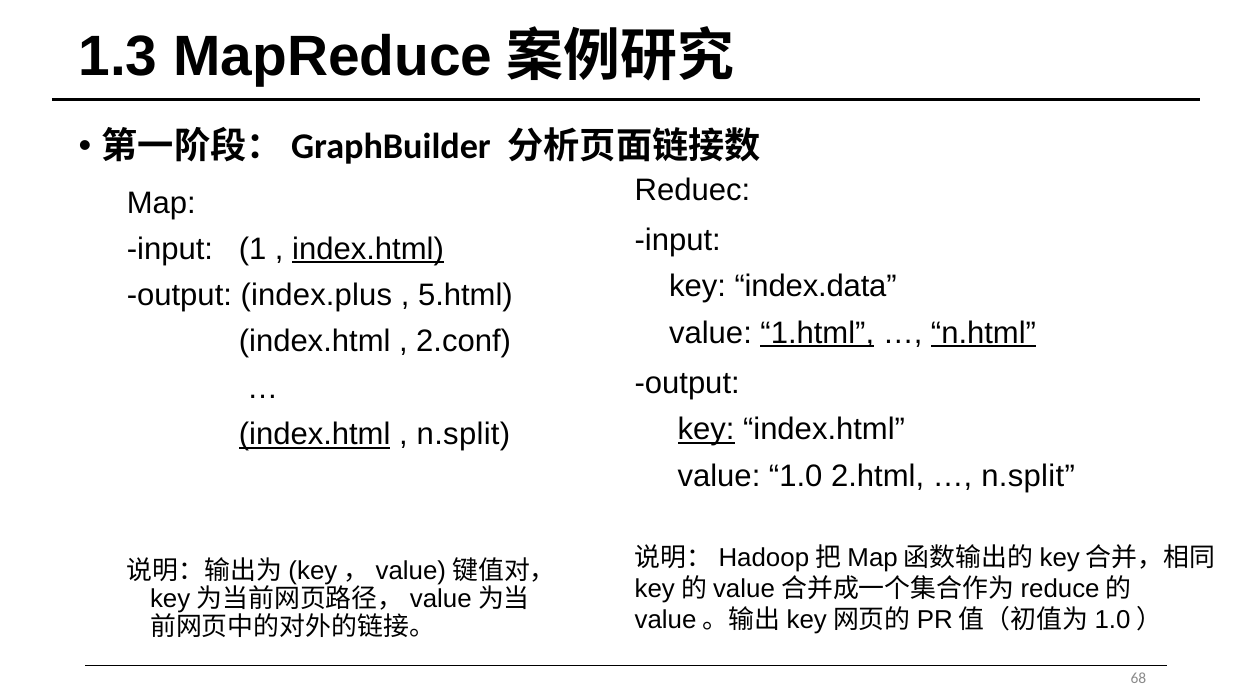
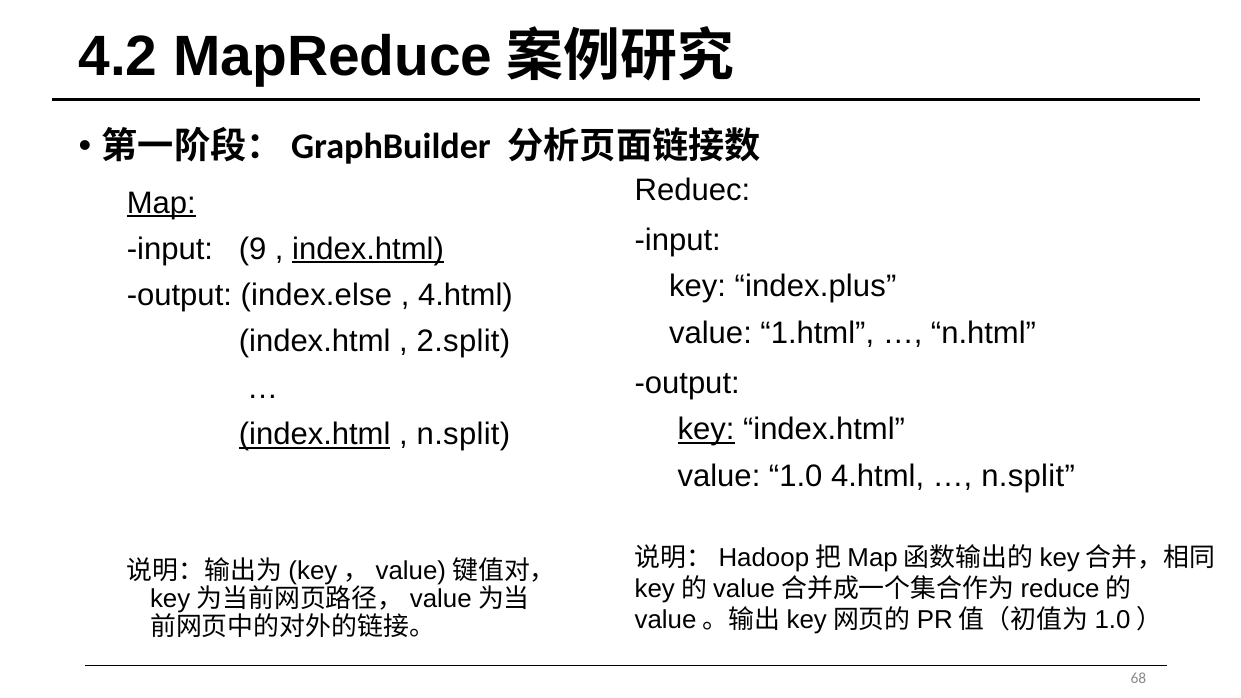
1.3: 1.3 -> 4.2
Map underline: none -> present
1: 1 -> 9
index.data: index.data -> index.plus
index.plus: index.plus -> index.else
5.html at (465, 295): 5.html -> 4.html
1.html underline: present -> none
n.html underline: present -> none
2.conf: 2.conf -> 2.split
1.0 2.html: 2.html -> 4.html
